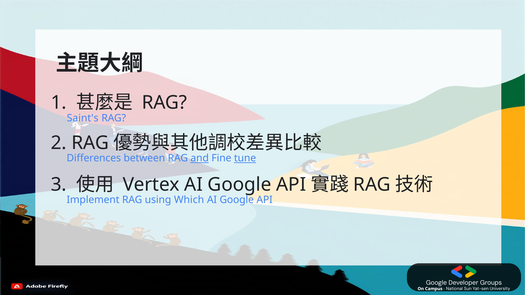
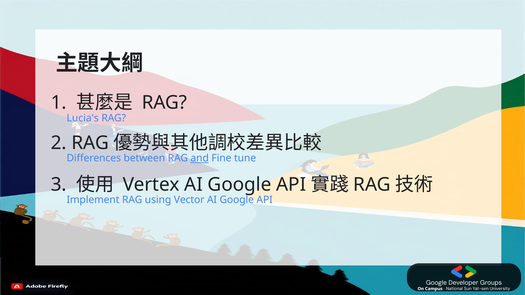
Saint's: Saint's -> Lucia's
tune underline: present -> none
Which: Which -> Vector
